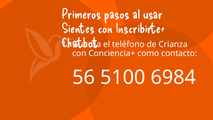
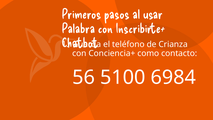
Sientes: Sientes -> Palabra
